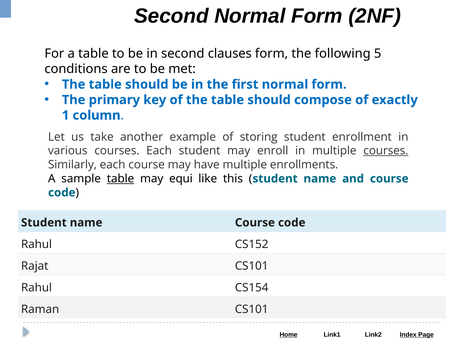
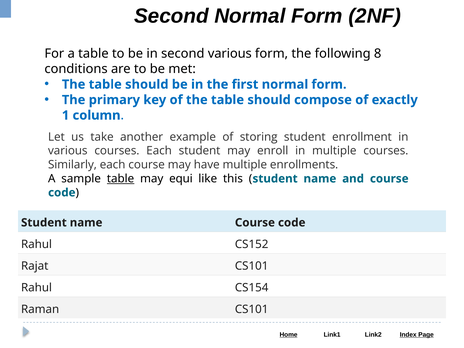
second clauses: clauses -> various
5: 5 -> 8
courses at (386, 151) underline: present -> none
